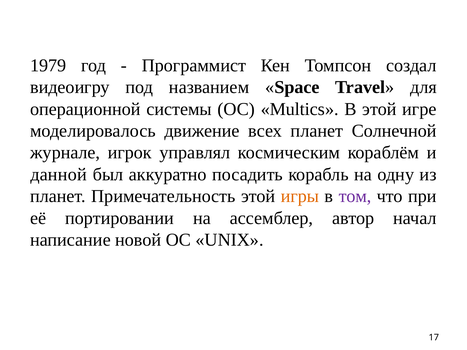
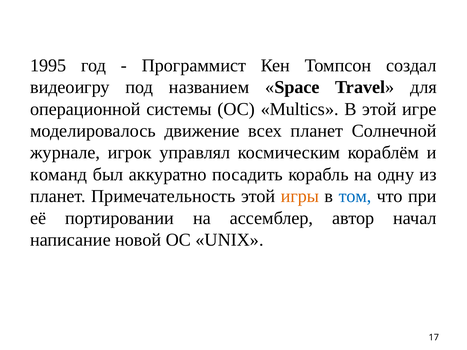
1979: 1979 -> 1995
данной: данной -> команд
том colour: purple -> blue
